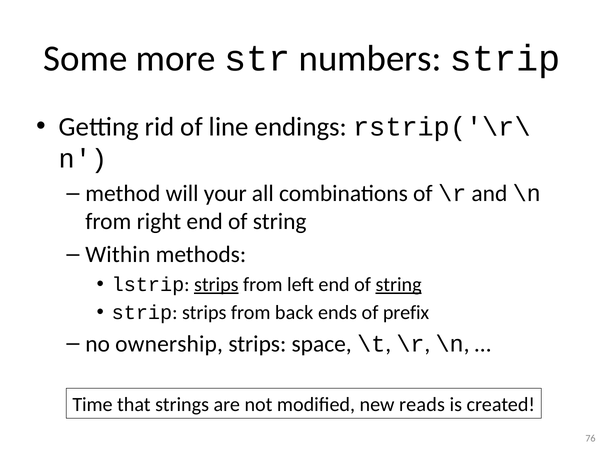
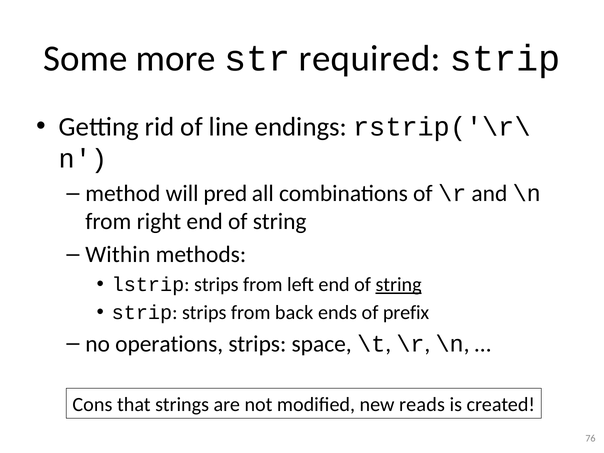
numbers: numbers -> required
your: your -> pred
strips at (216, 285) underline: present -> none
ownership: ownership -> operations
Time: Time -> Cons
